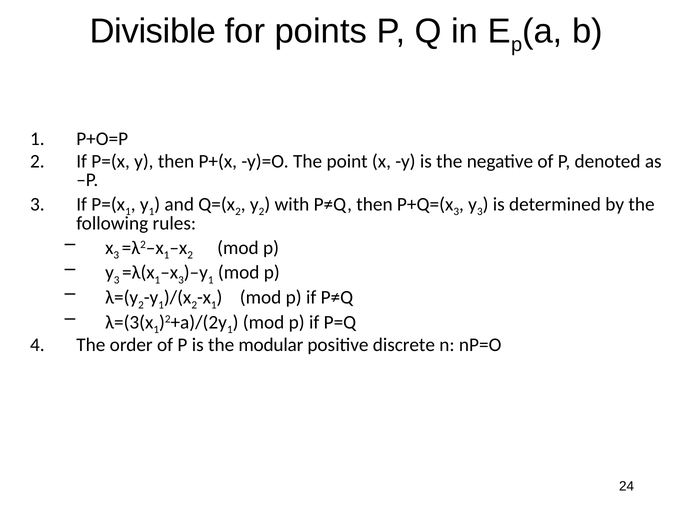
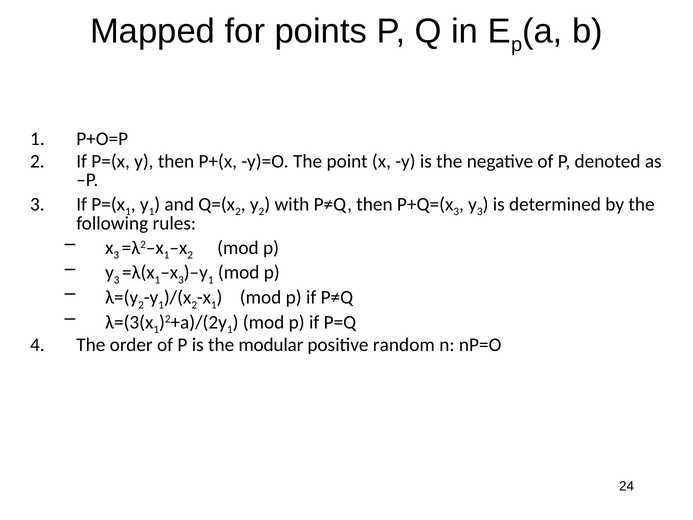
Divisible: Divisible -> Mapped
discrete: discrete -> random
